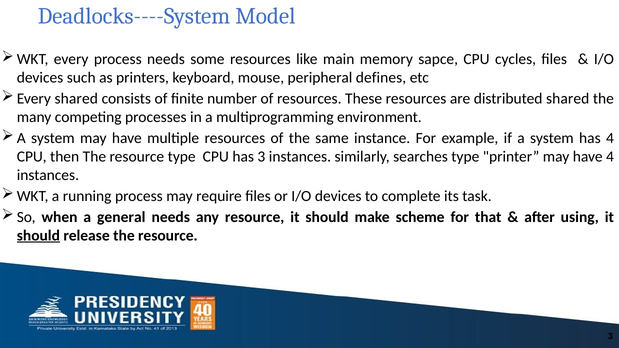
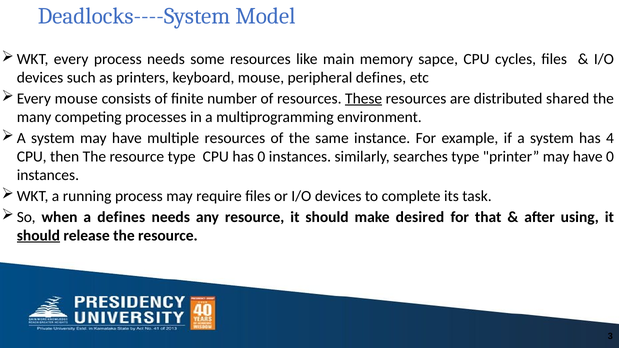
Every shared: shared -> mouse
These underline: none -> present
has 3: 3 -> 0
have 4: 4 -> 0
a general: general -> defines
scheme: scheme -> desired
